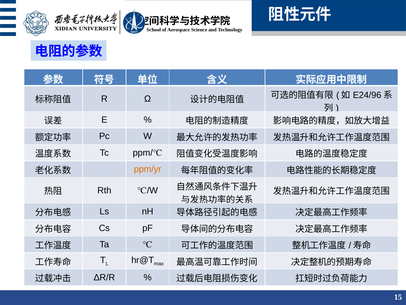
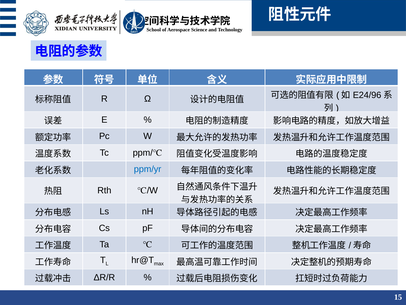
ppm/yr colour: orange -> blue
